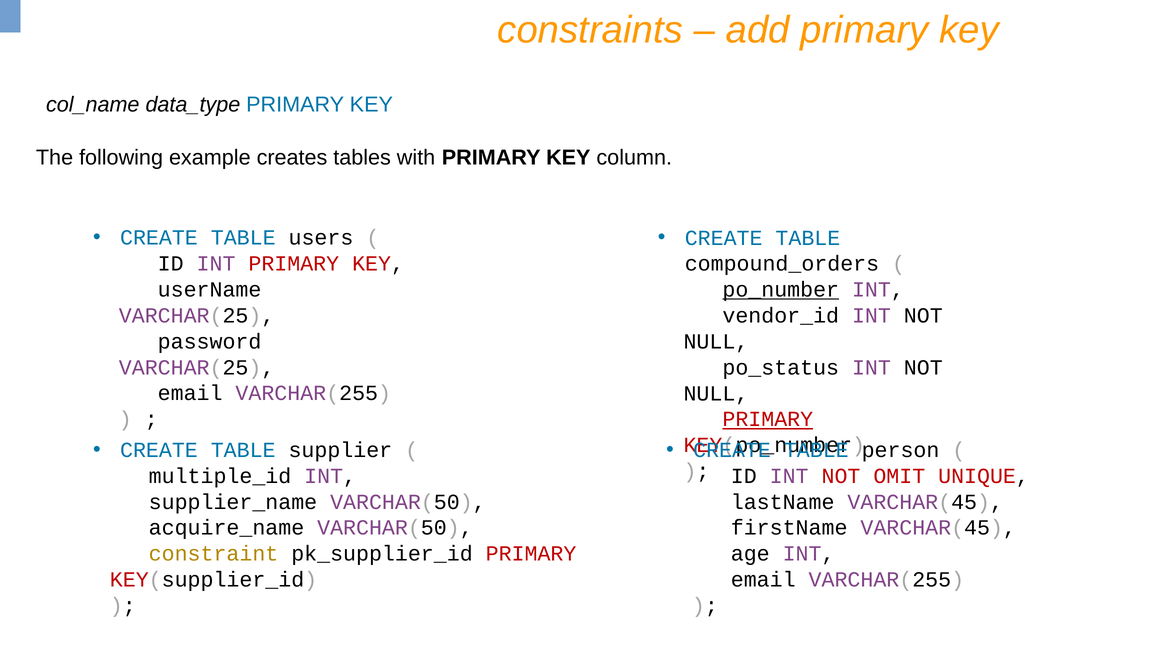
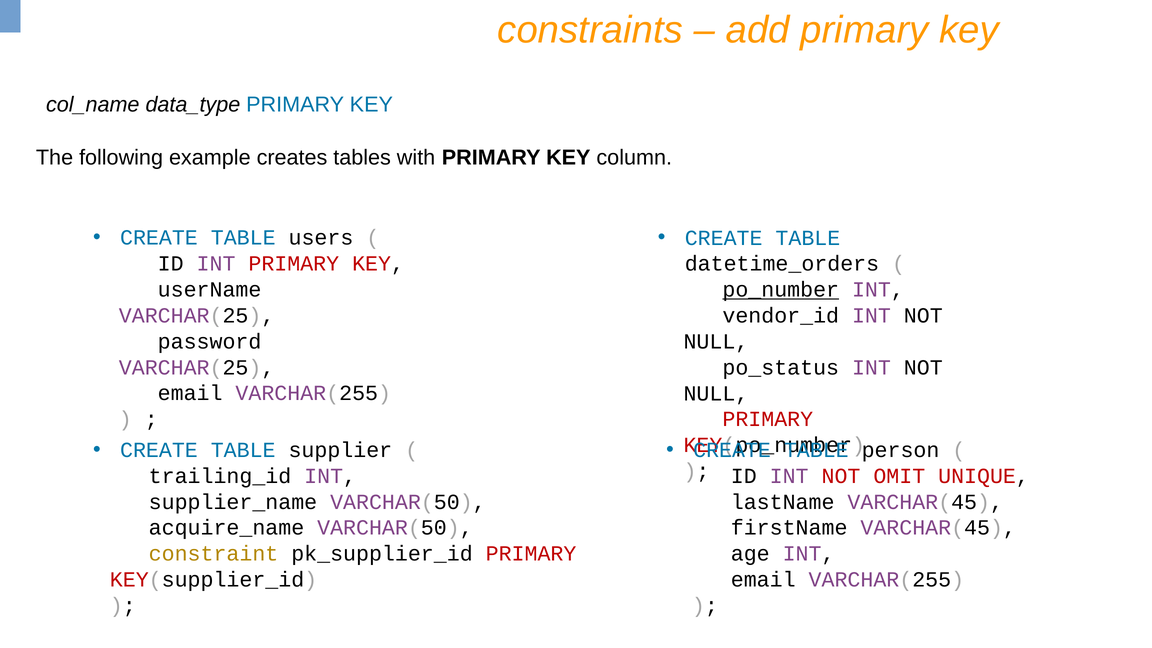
compound_orders: compound_orders -> datetime_orders
PRIMARY at (768, 419) underline: present -> none
multiple_id: multiple_id -> trailing_id
